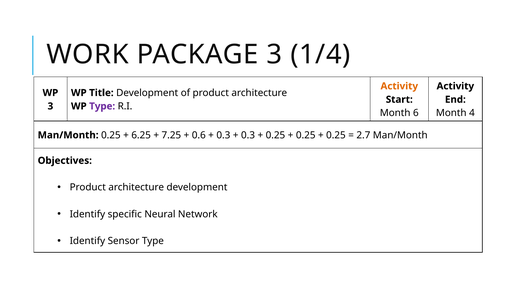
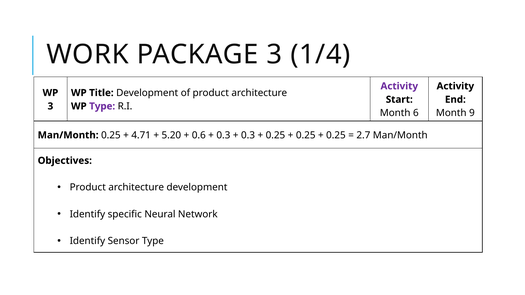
Activity at (399, 86) colour: orange -> purple
4: 4 -> 9
6.25: 6.25 -> 4.71
7.25: 7.25 -> 5.20
